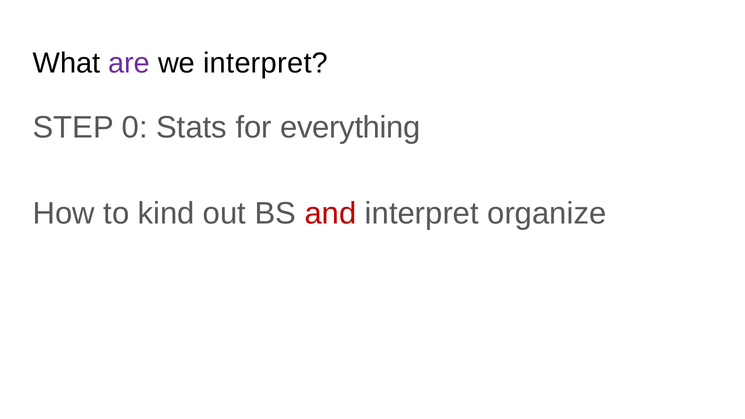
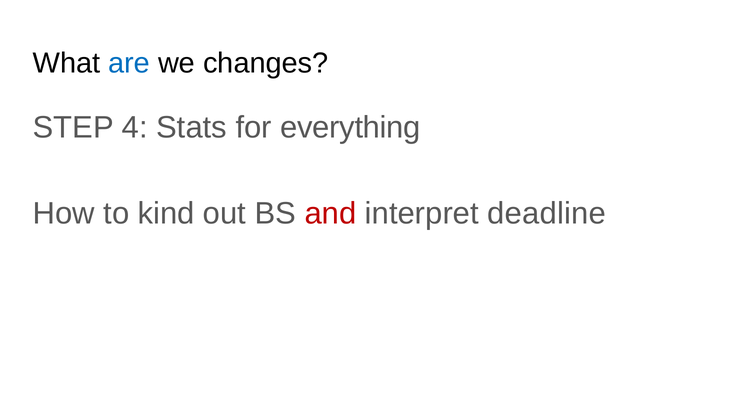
are colour: purple -> blue
we interpret: interpret -> changes
0: 0 -> 4
organize: organize -> deadline
